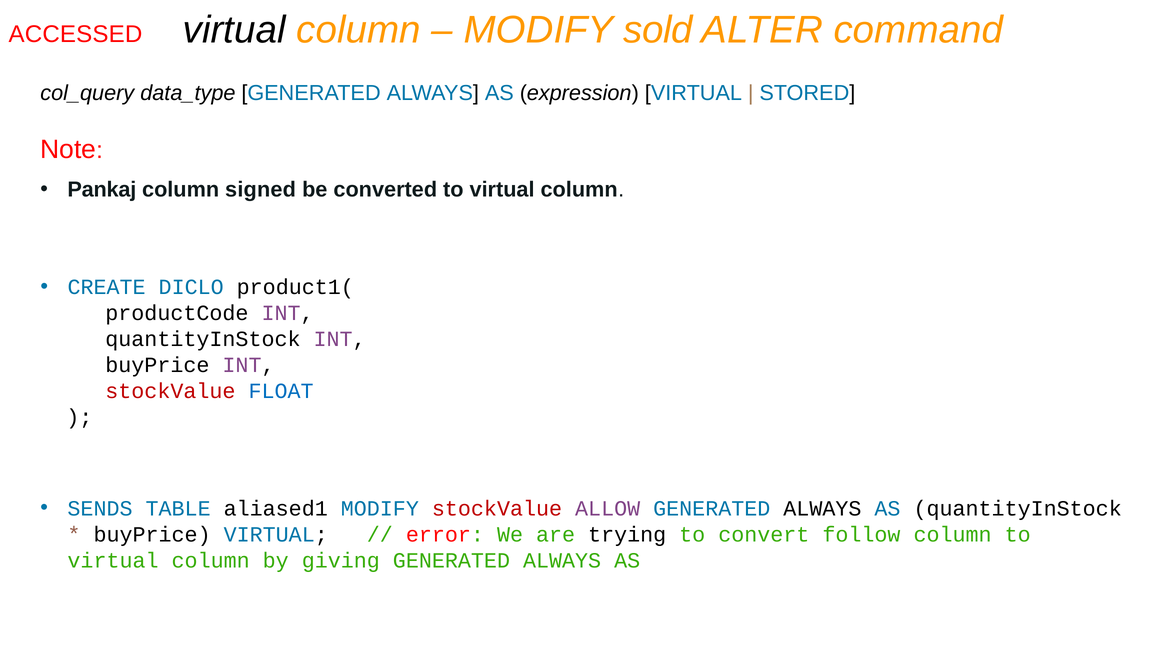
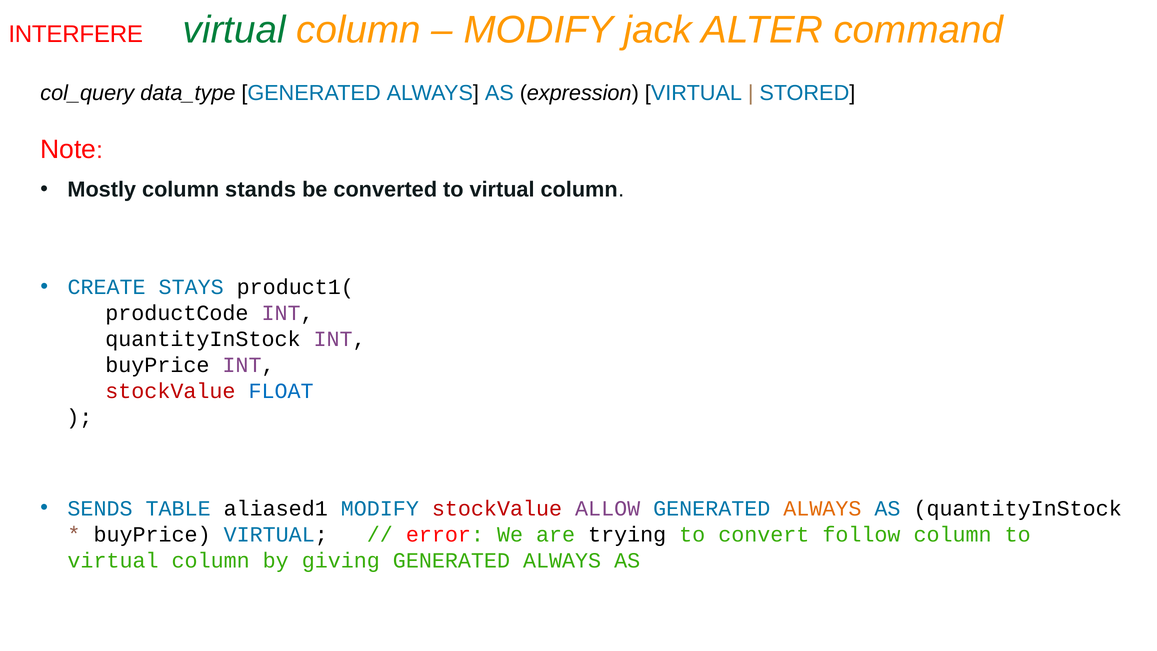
virtual at (234, 30) colour: black -> green
sold: sold -> jack
ACCESSED: ACCESSED -> INTERFERE
Pankaj: Pankaj -> Mostly
signed: signed -> stands
DICLO: DICLO -> STAYS
ALWAYS at (822, 508) colour: black -> orange
